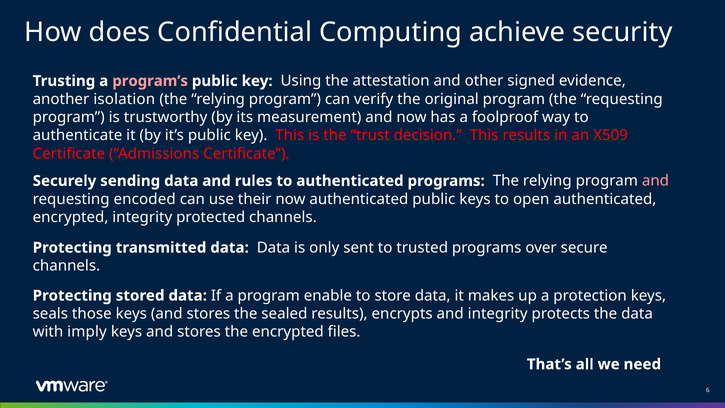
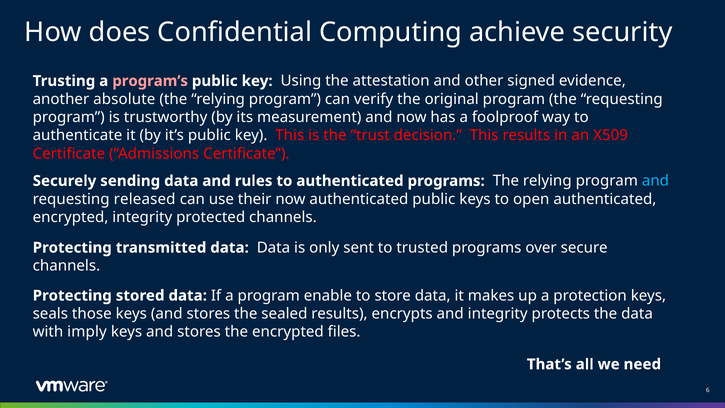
isolation: isolation -> absolute
and at (655, 181) colour: pink -> light blue
encoded: encoded -> released
